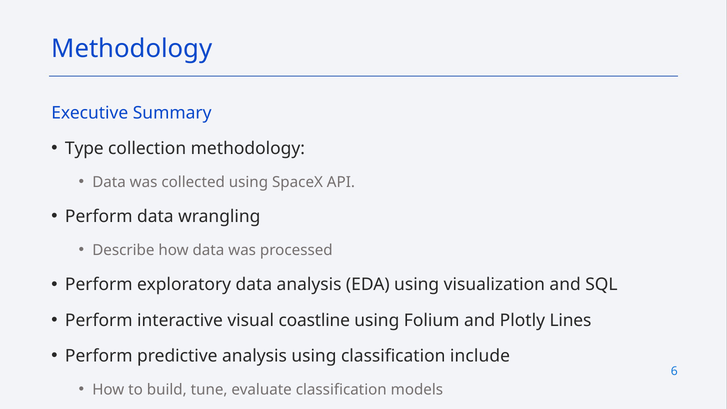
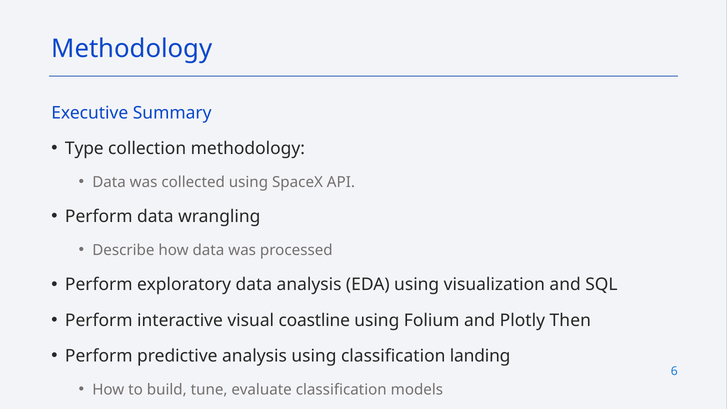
Lines: Lines -> Then
include: include -> landing
